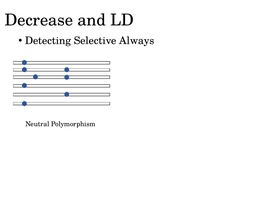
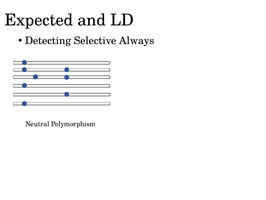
Decrease: Decrease -> Expected
